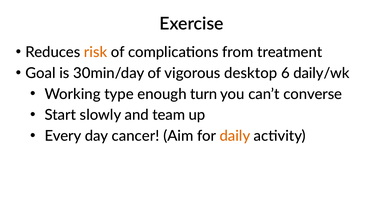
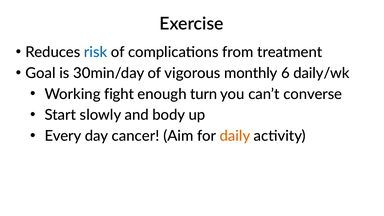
risk colour: orange -> blue
desktop: desktop -> monthly
type: type -> fight
team: team -> body
